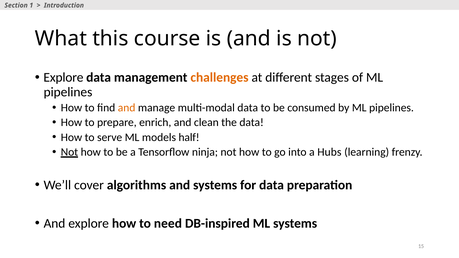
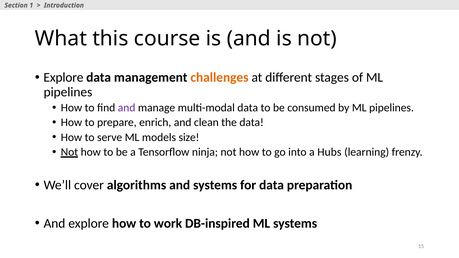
and at (127, 108) colour: orange -> purple
half: half -> size
need: need -> work
